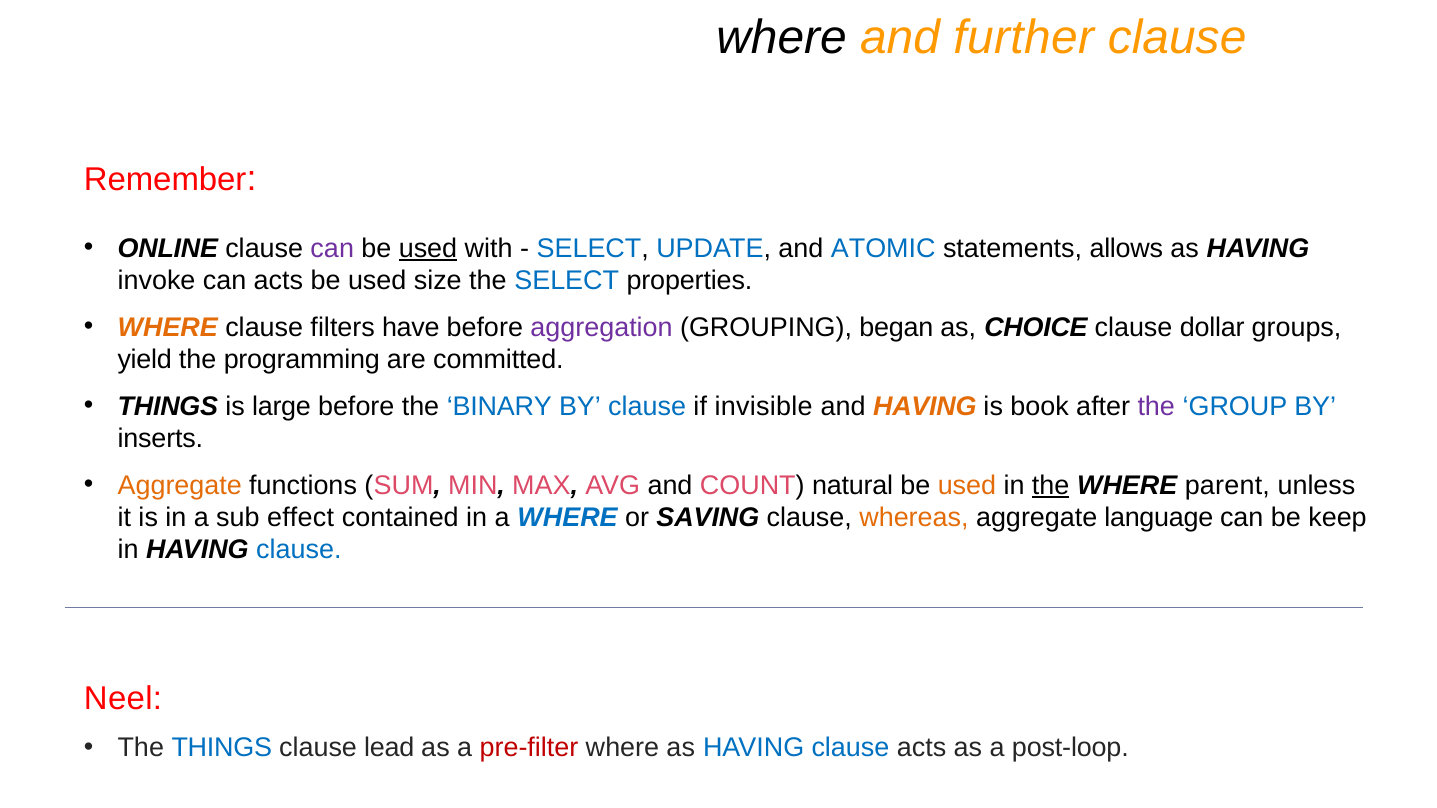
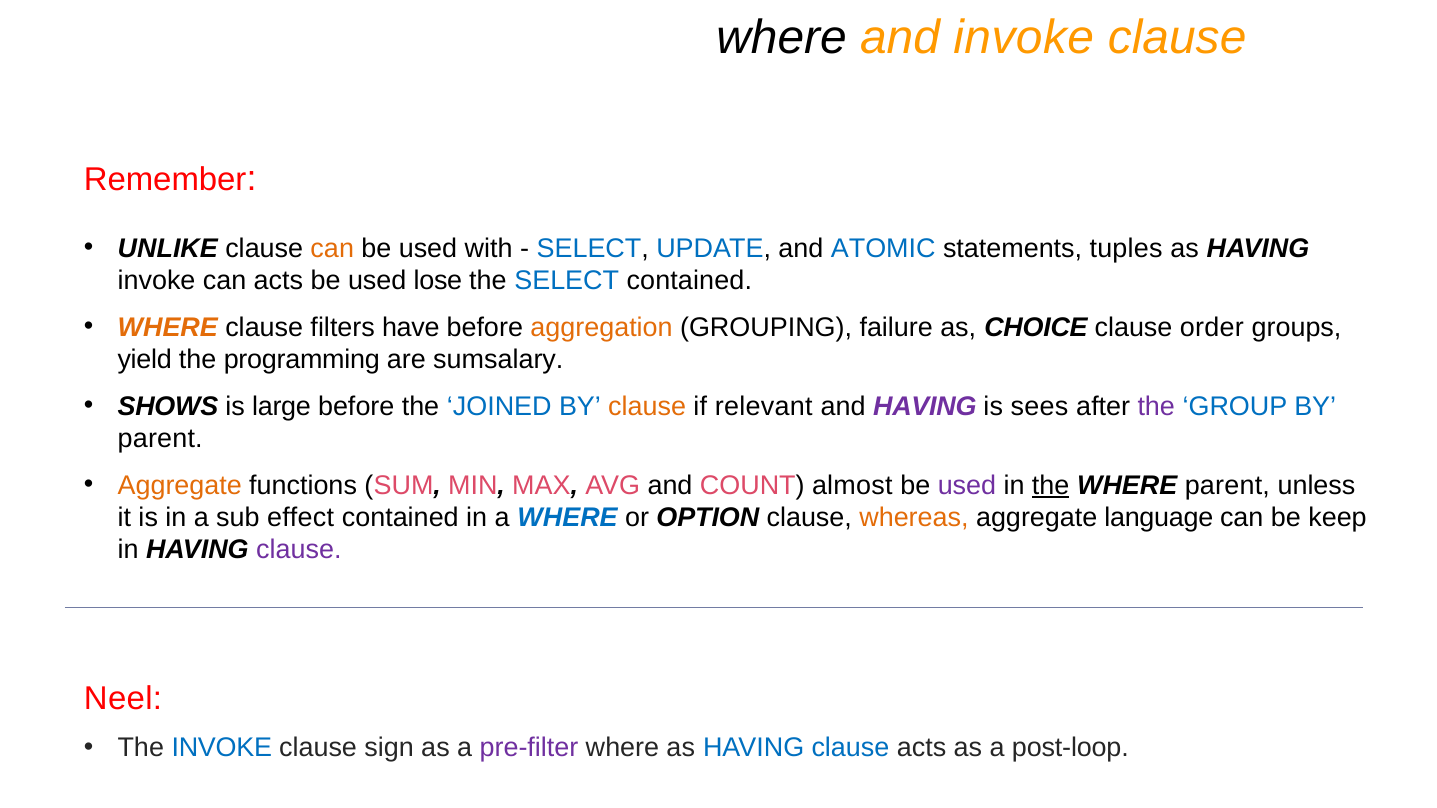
and further: further -> invoke
ONLINE: ONLINE -> UNLIKE
can at (332, 248) colour: purple -> orange
used at (428, 248) underline: present -> none
allows: allows -> tuples
size: size -> lose
SELECT properties: properties -> contained
aggregation colour: purple -> orange
began: began -> failure
dollar: dollar -> order
committed: committed -> sumsalary
THINGS at (168, 406): THINGS -> SHOWS
BINARY: BINARY -> JOINED
clause at (647, 406) colour: blue -> orange
invisible: invisible -> relevant
HAVING at (925, 406) colour: orange -> purple
book: book -> sees
inserts at (160, 439): inserts -> parent
natural: natural -> almost
used at (967, 485) colour: orange -> purple
SAVING: SAVING -> OPTION
clause at (299, 550) colour: blue -> purple
The THINGS: THINGS -> INVOKE
lead: lead -> sign
pre-filter colour: red -> purple
